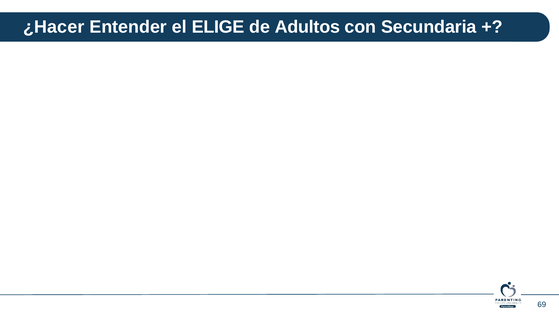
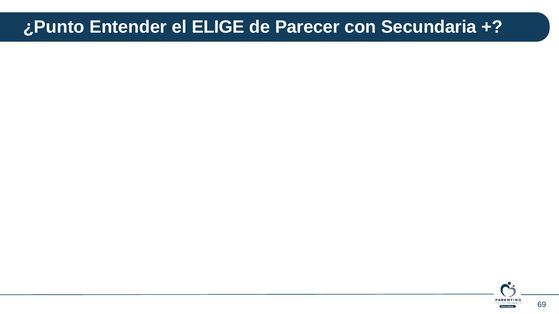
¿Hacer: ¿Hacer -> ¿Punto
Adultos: Adultos -> Parecer
